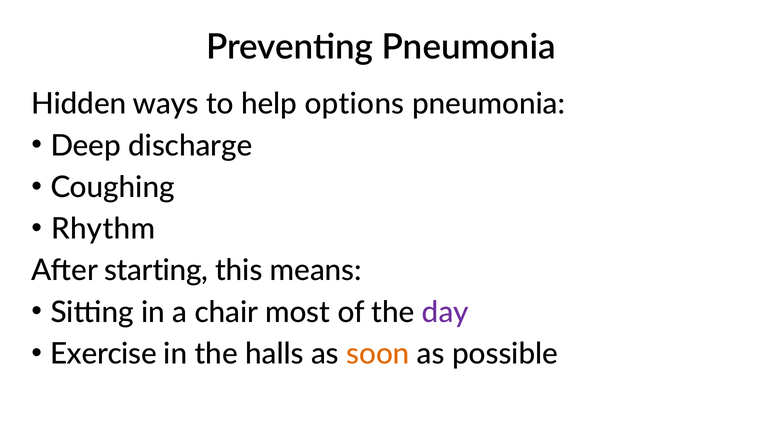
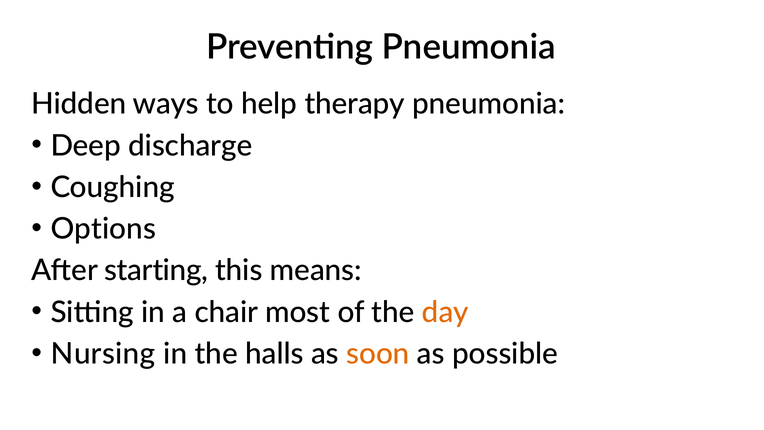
options: options -> therapy
Rhythm: Rhythm -> Options
day colour: purple -> orange
Exercise: Exercise -> Nursing
